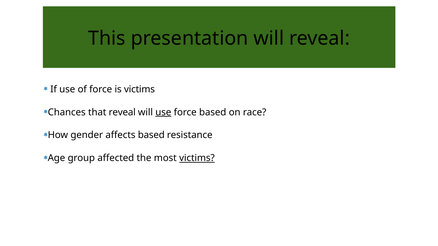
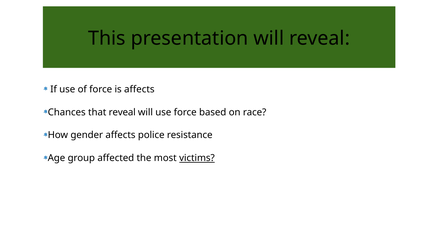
is victims: victims -> affects
use at (163, 112) underline: present -> none
affects based: based -> police
